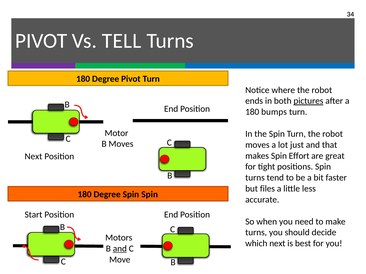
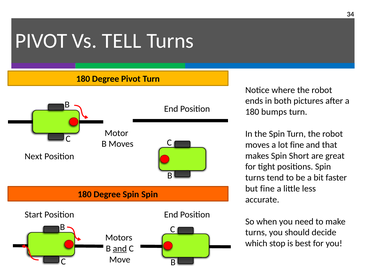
pictures underline: present -> none
lot just: just -> fine
Effort: Effort -> Short
but files: files -> fine
which next: next -> stop
